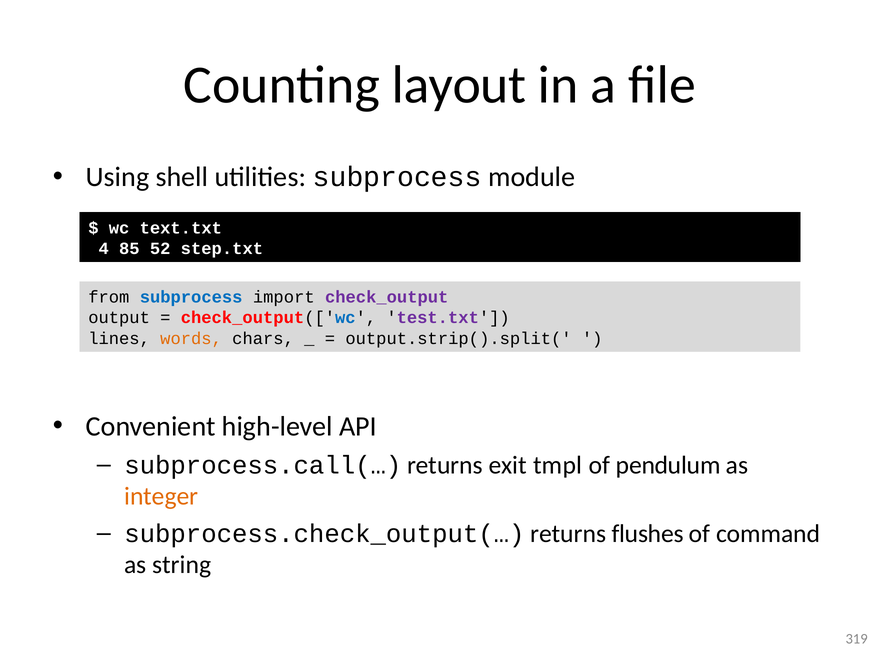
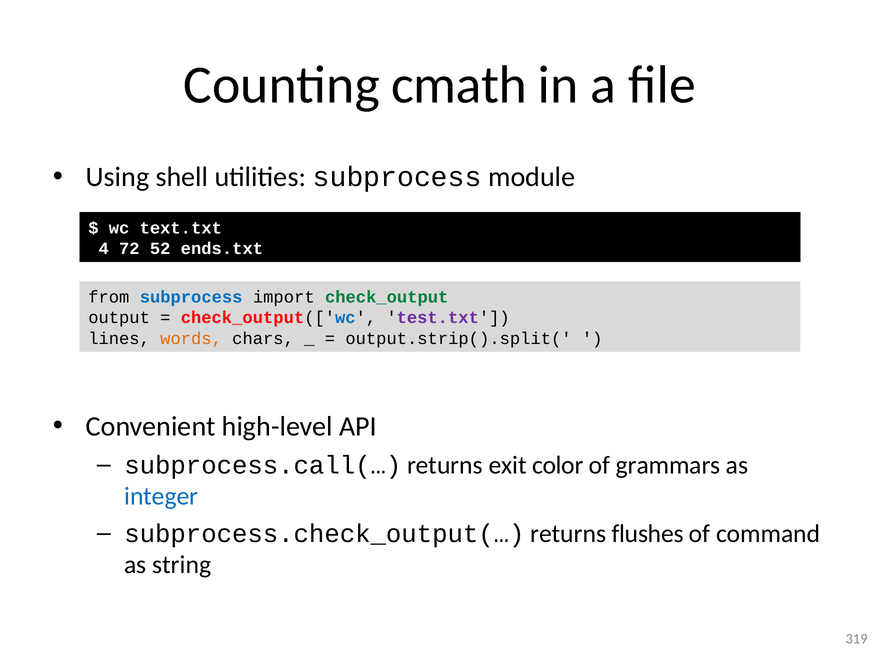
layout: layout -> cmath
85: 85 -> 72
step.txt: step.txt -> ends.txt
check_output colour: purple -> green
tmpl: tmpl -> color
pendulum: pendulum -> grammars
integer colour: orange -> blue
